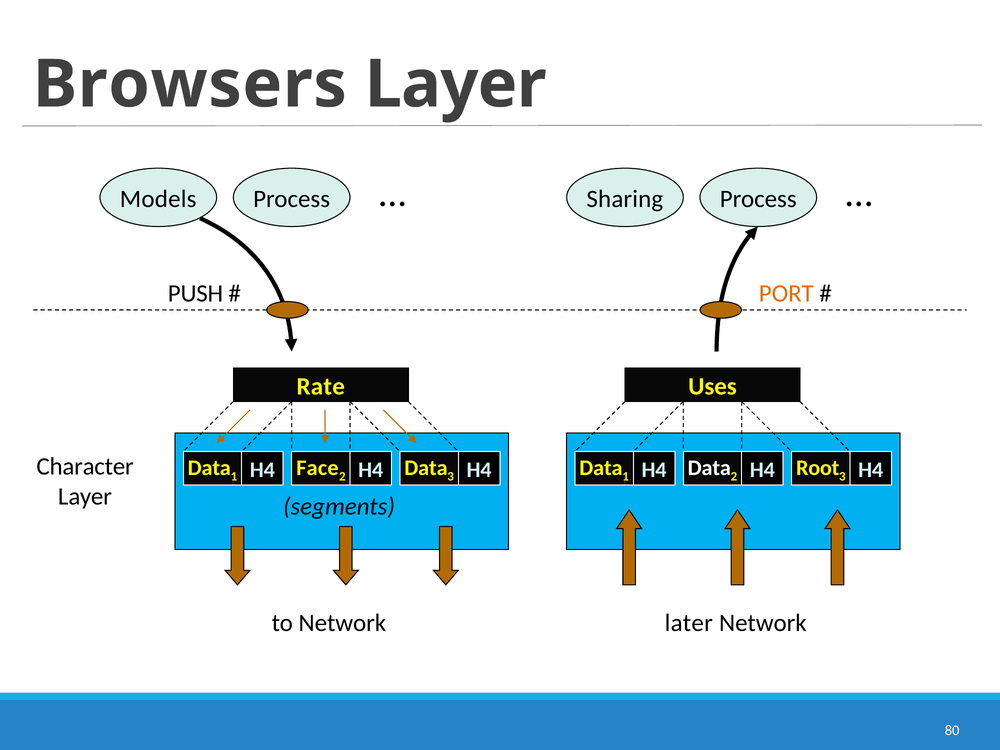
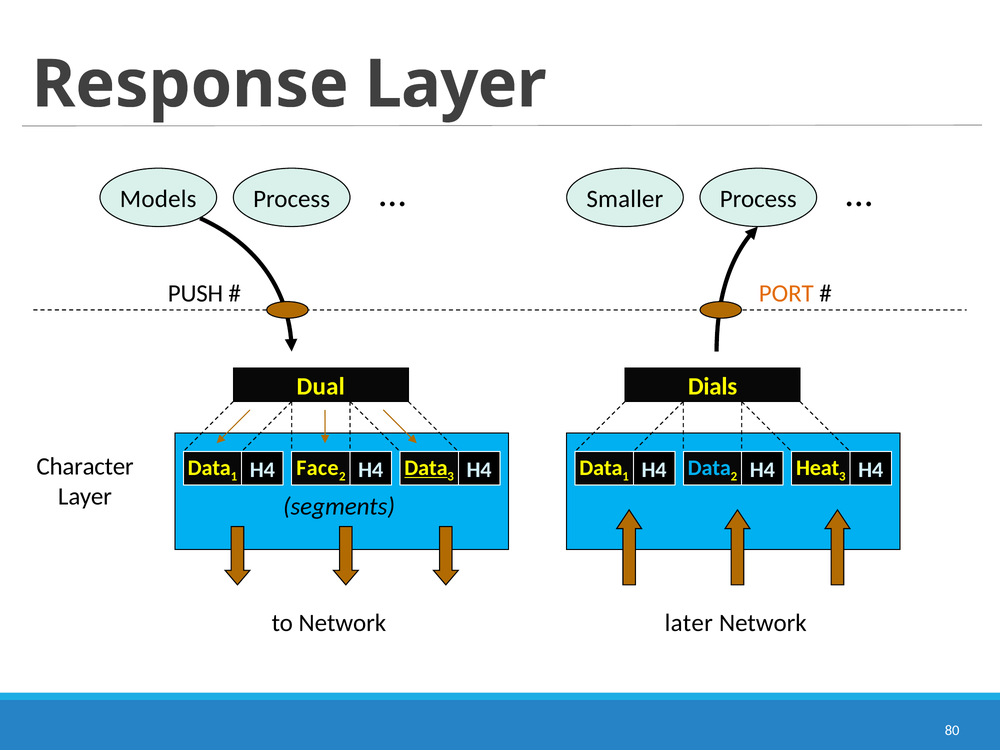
Browsers: Browsers -> Response
Sharing: Sharing -> Smaller
Rate: Rate -> Dual
Uses: Uses -> Dials
Data at (426, 468) underline: none -> present
Data at (709, 468) colour: white -> light blue
Root: Root -> Heat
